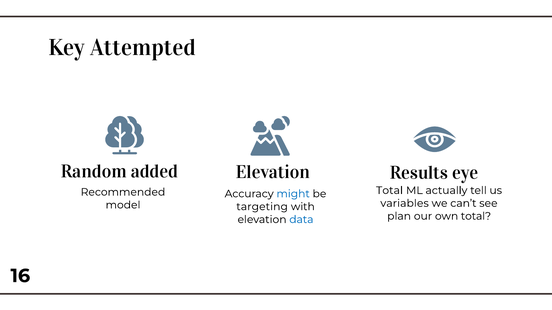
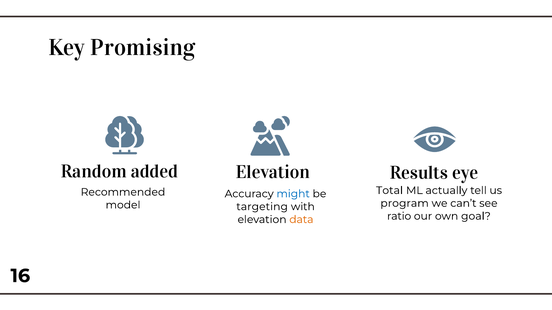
Attempted: Attempted -> Promising
variables: variables -> program
plan: plan -> ratio
own total: total -> goal
data colour: blue -> orange
